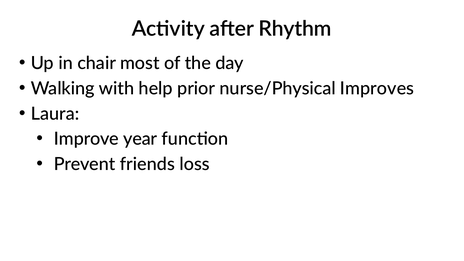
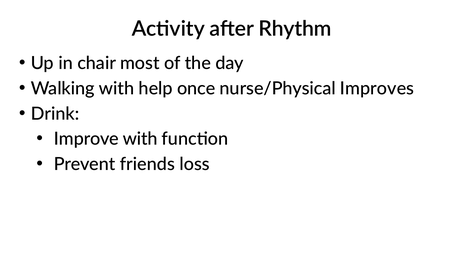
prior: prior -> once
Laura: Laura -> Drink
Improve year: year -> with
